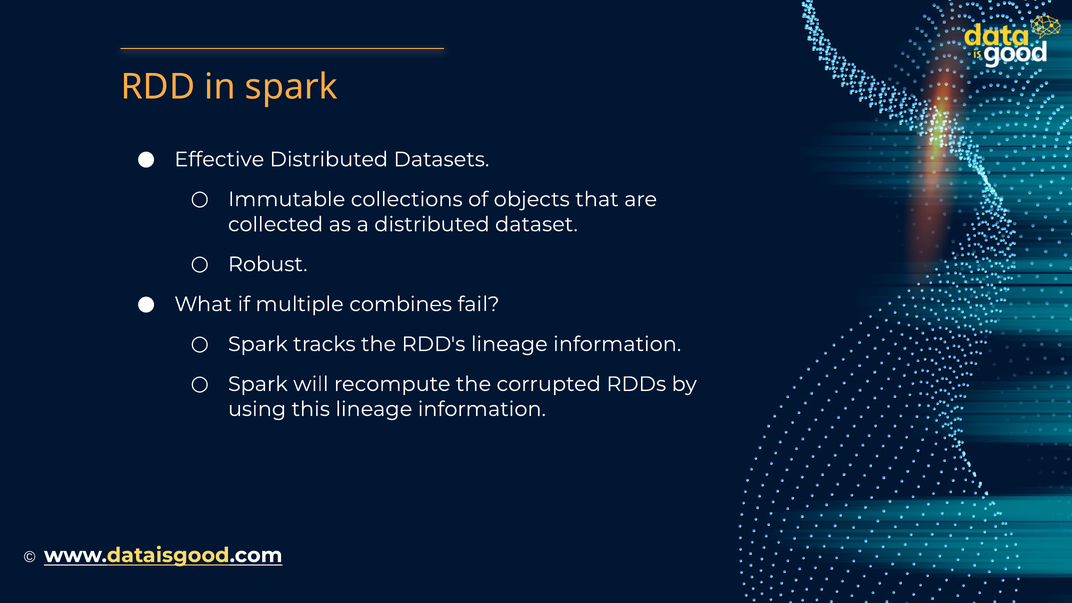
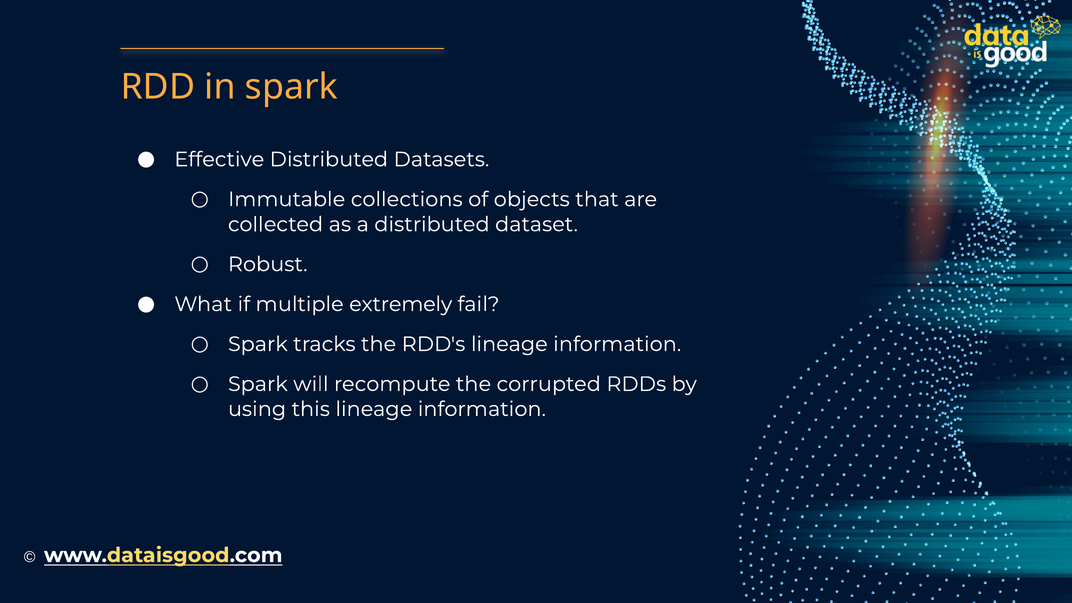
combines: combines -> extremely
